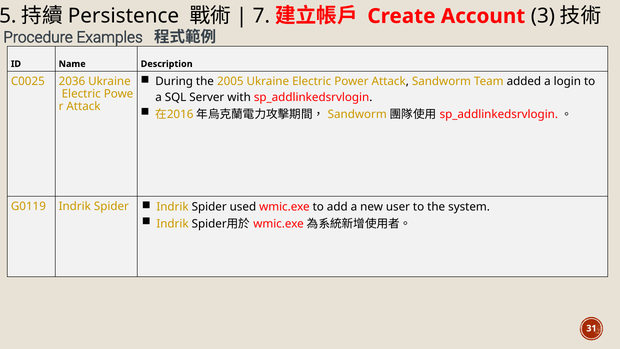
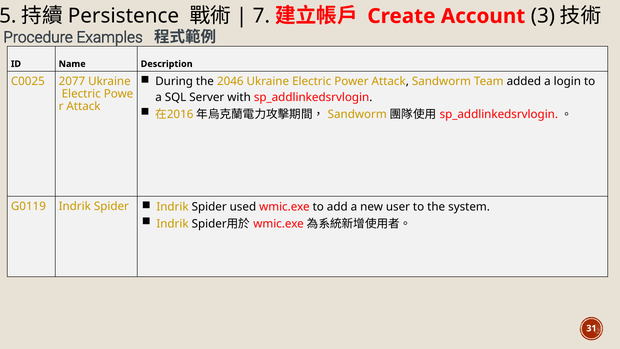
2005: 2005 -> 2046
2036: 2036 -> 2077
